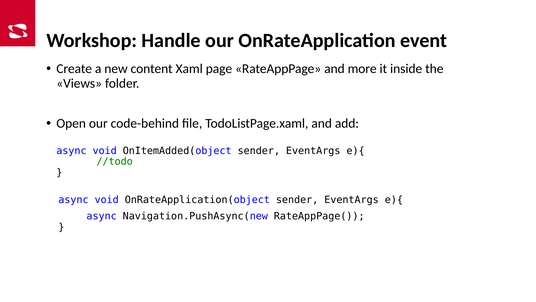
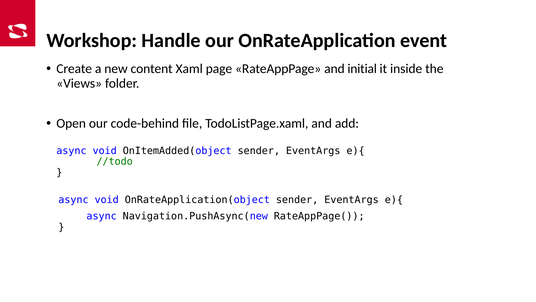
more: more -> initial
